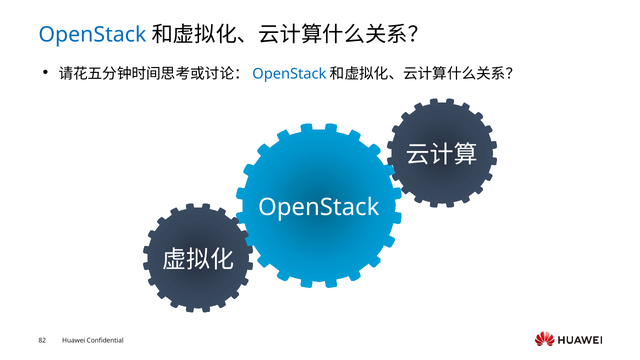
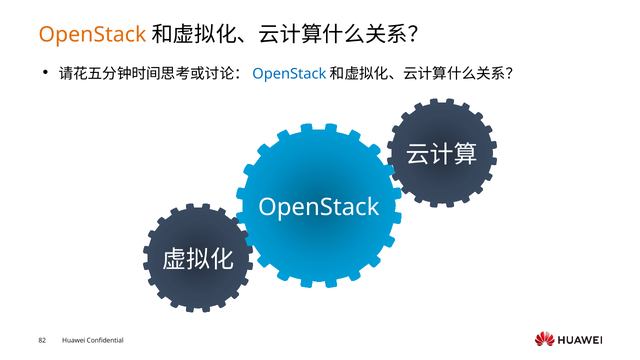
OpenStack at (92, 35) colour: blue -> orange
